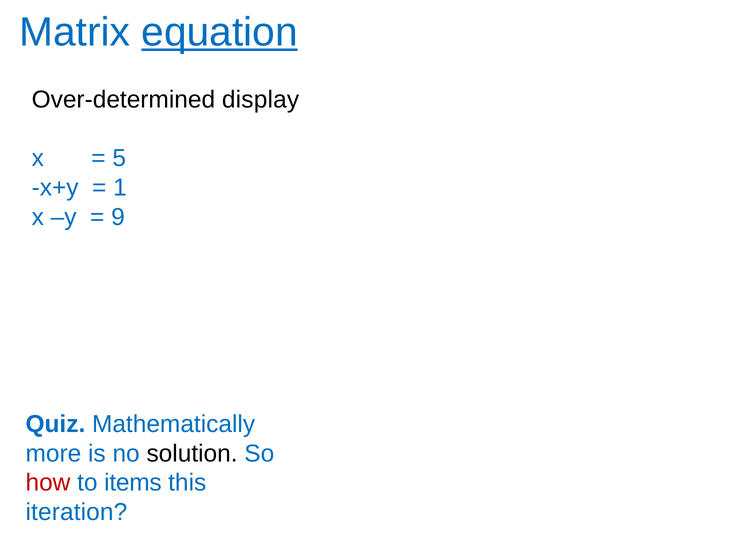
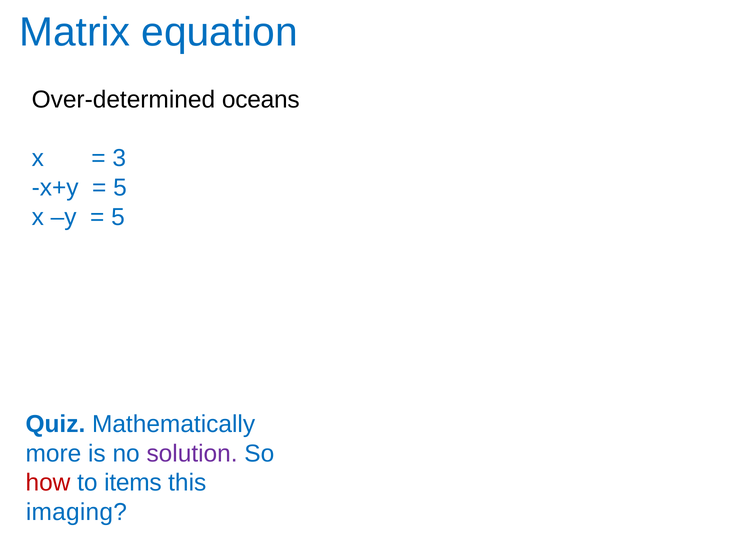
equation underline: present -> none
display: display -> oceans
5: 5 -> 3
1 at (120, 188): 1 -> 5
9 at (118, 217): 9 -> 5
solution colour: black -> purple
iteration: iteration -> imaging
